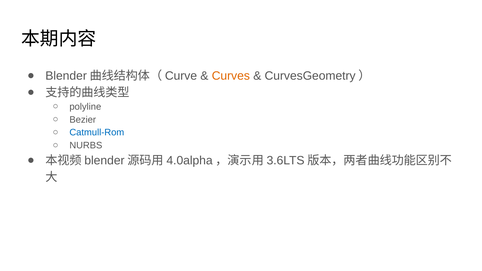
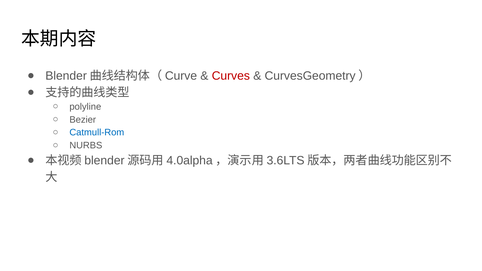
Curves colour: orange -> red
